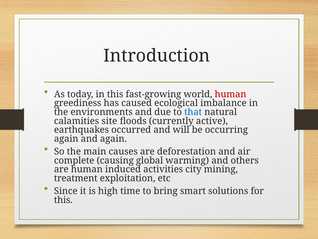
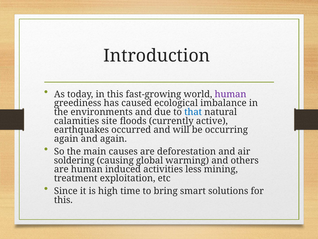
human at (231, 94) colour: red -> purple
complete: complete -> soldering
city: city -> less
